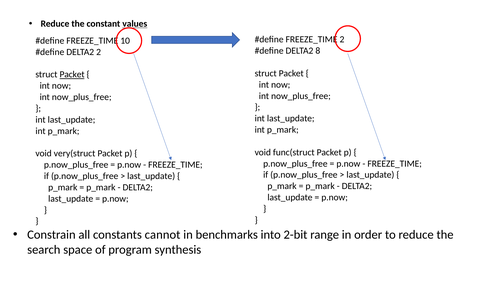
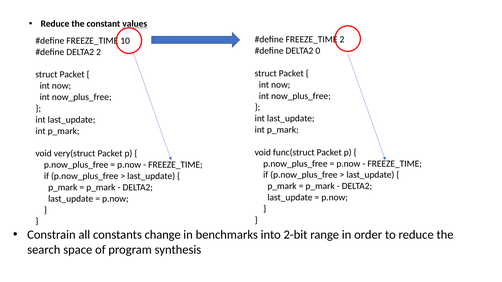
8: 8 -> 0
Packet at (72, 75) underline: present -> none
cannot: cannot -> change
